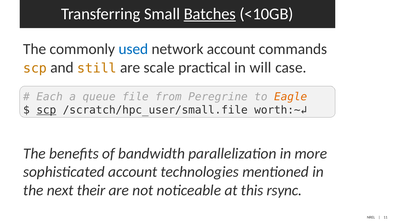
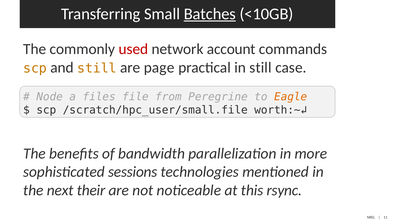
used colour: blue -> red
scale: scale -> page
in will: will -> still
Each: Each -> Node
queue: queue -> files
scp at (46, 110) underline: present -> none
sophisticated account: account -> sessions
